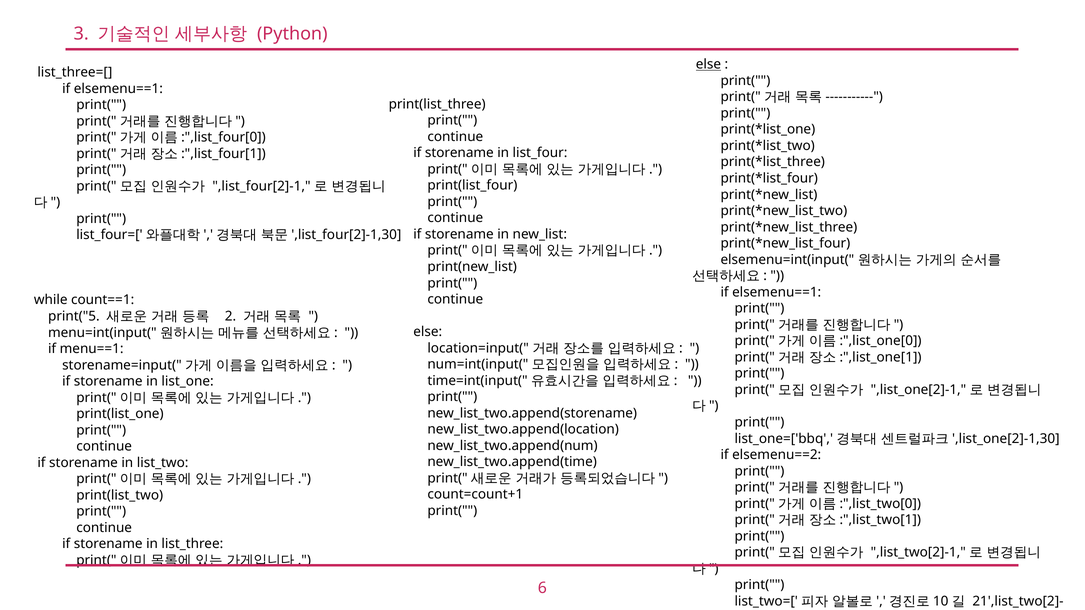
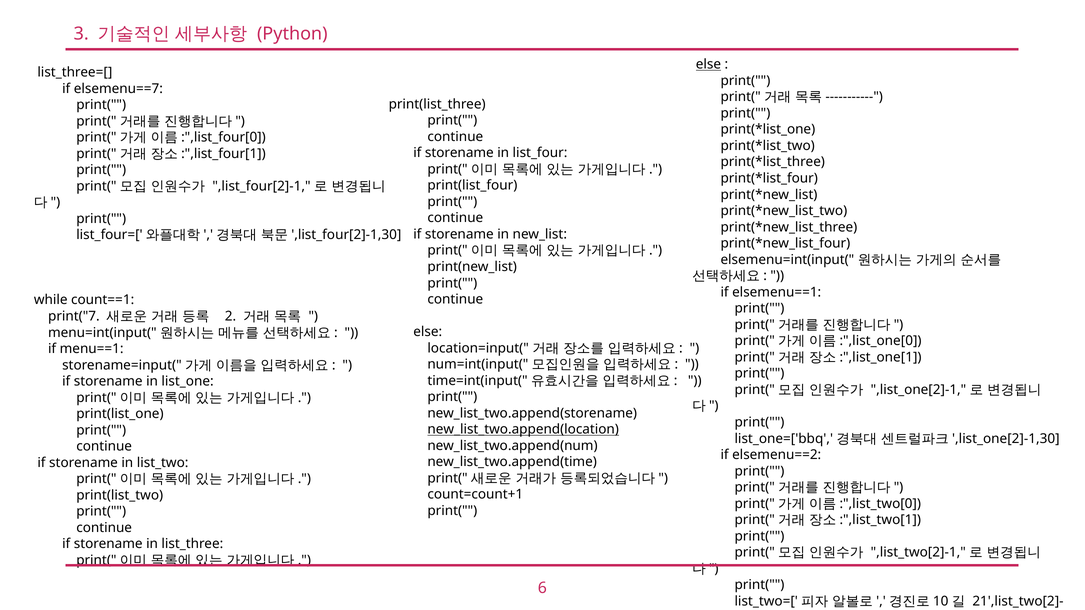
elsemenu==1 at (118, 89): elsemenu==1 -> elsemenu==7
print("5: print("5 -> print("7
new_list_two.append(location underline: none -> present
